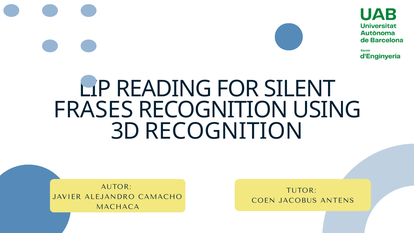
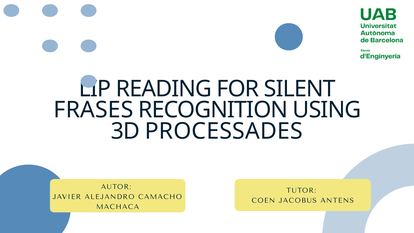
3D RECOGNITION: RECOGNITION -> PROCESSADES
